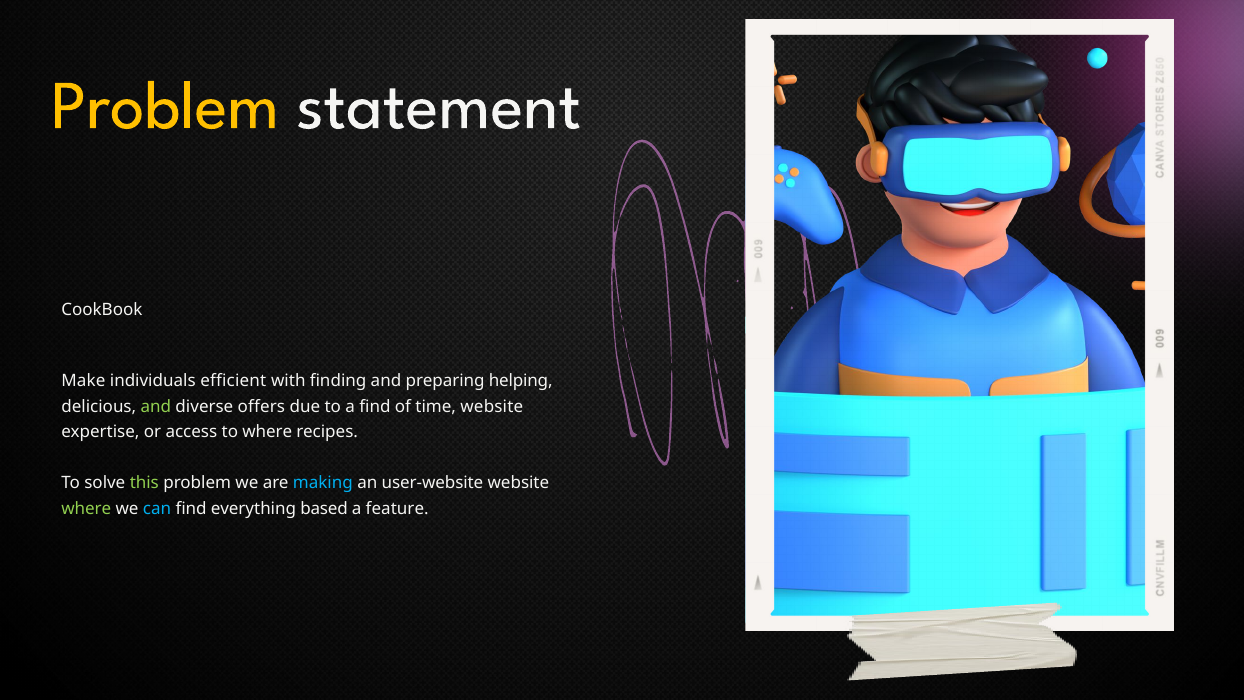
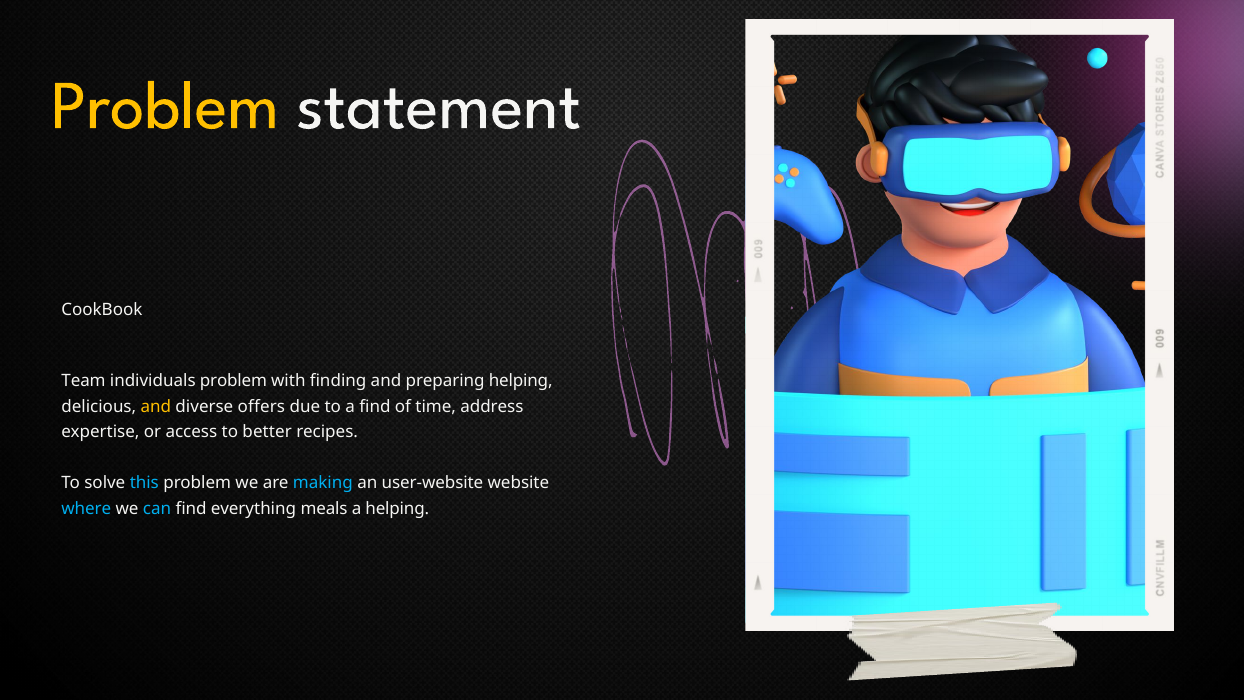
Make: Make -> Team
individuals efficient: efficient -> problem
and at (156, 406) colour: light green -> yellow
time website: website -> address
to where: where -> better
this colour: light green -> light blue
where at (86, 508) colour: light green -> light blue
based: based -> meals
a feature: feature -> helping
